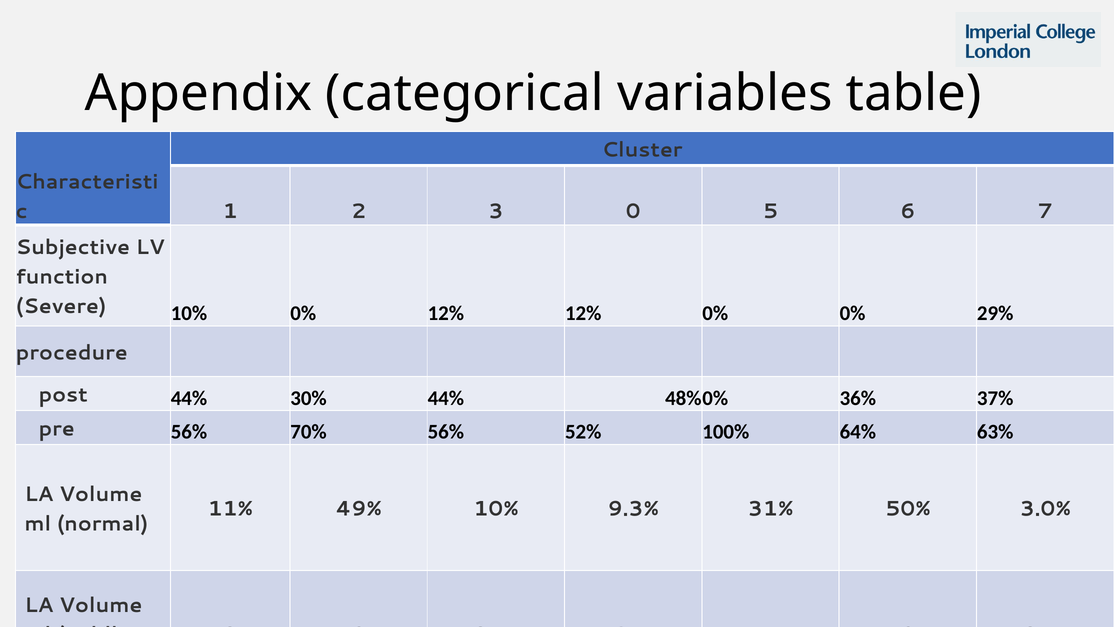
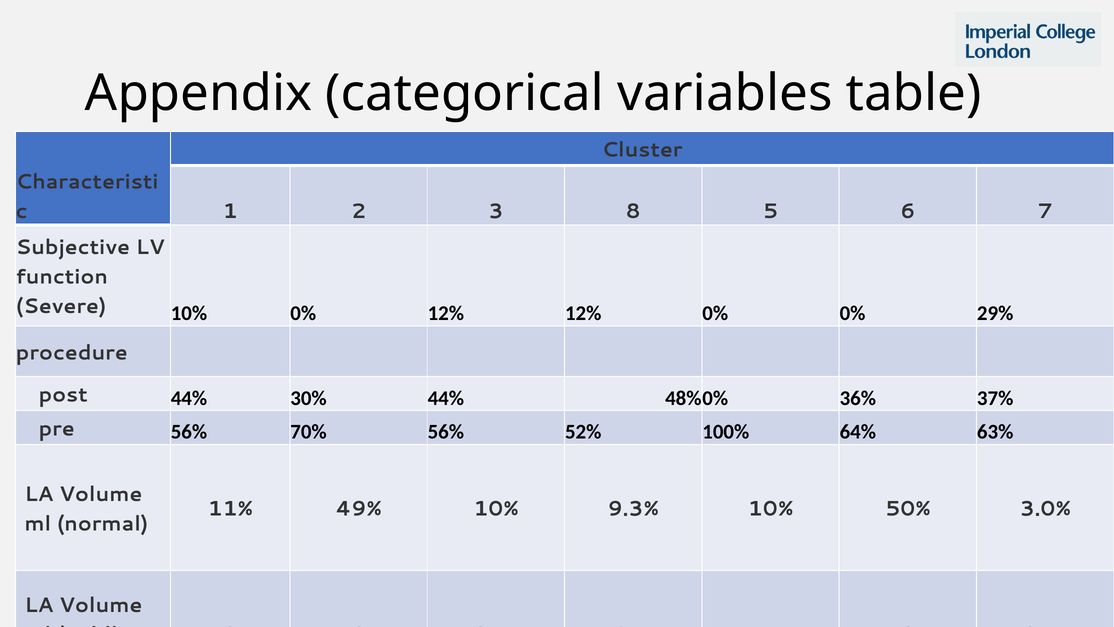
0: 0 -> 8
9.3% 31%: 31% -> 10%
